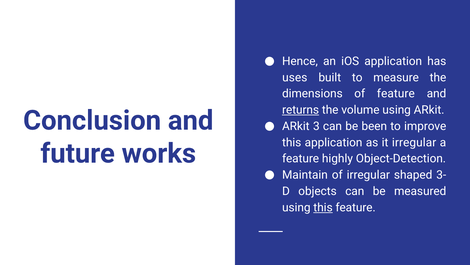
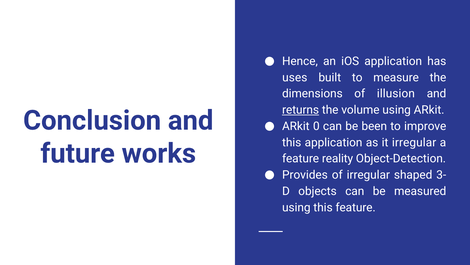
of feature: feature -> illusion
3: 3 -> 0
highly: highly -> reality
Maintain: Maintain -> Provides
this at (323, 207) underline: present -> none
